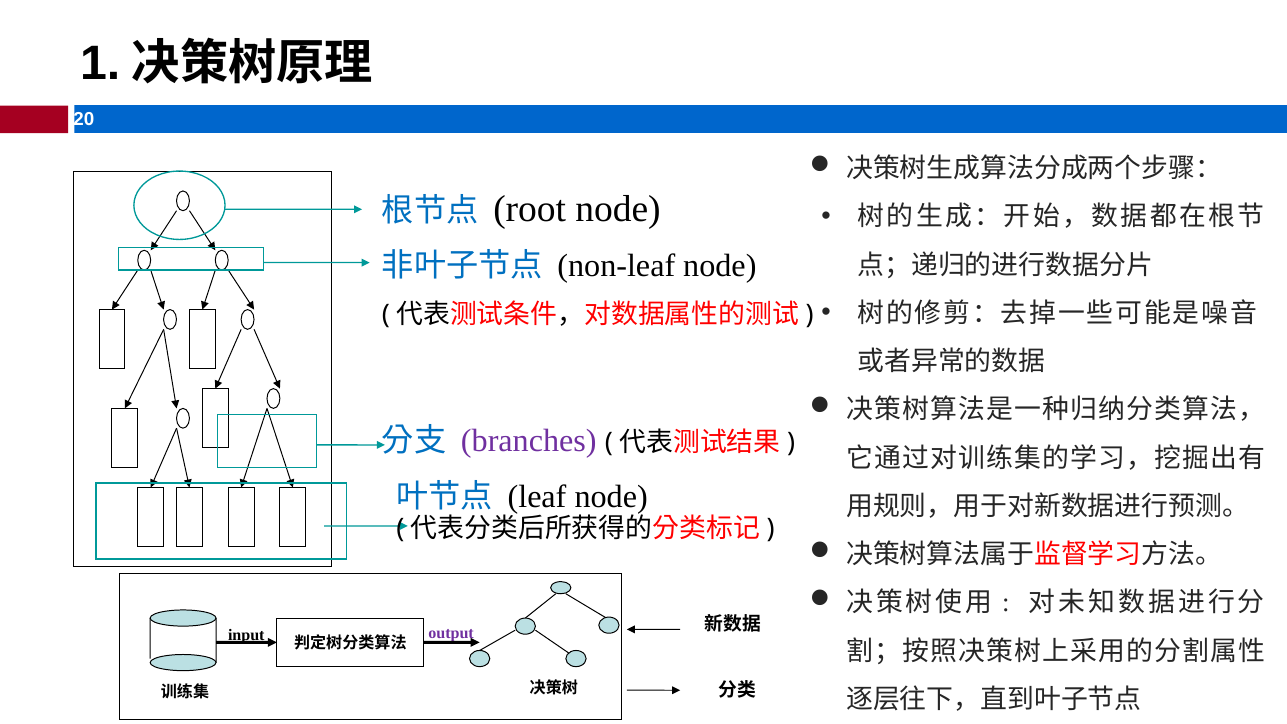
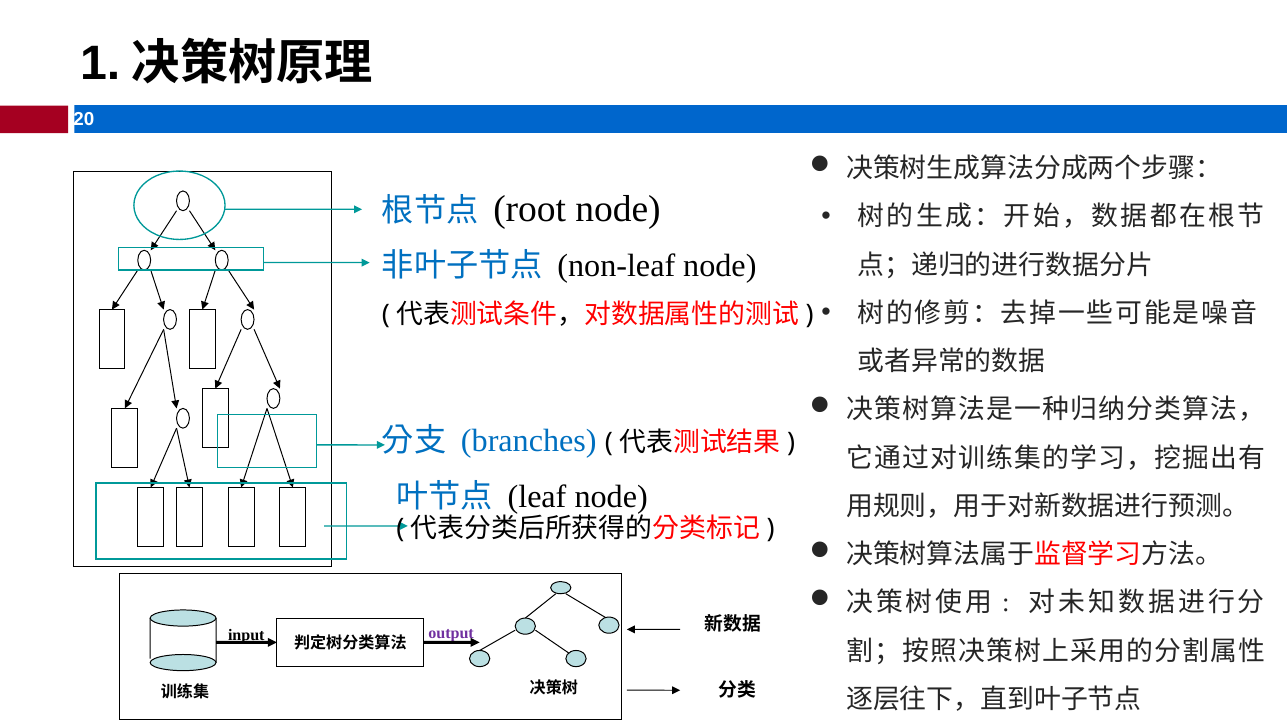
branches colour: purple -> blue
